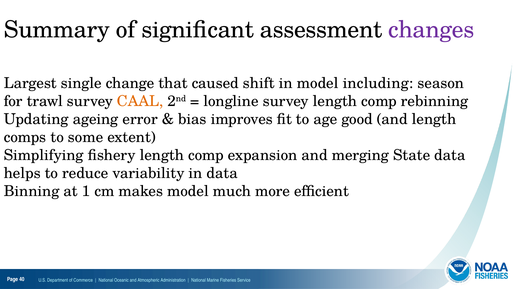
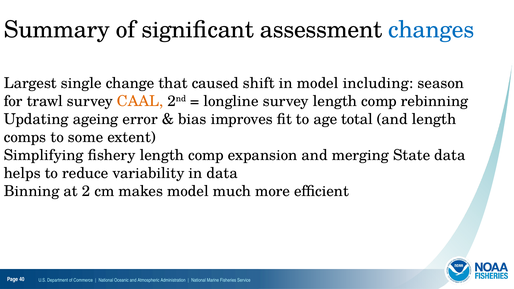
changes colour: purple -> blue
good: good -> total
1: 1 -> 2
